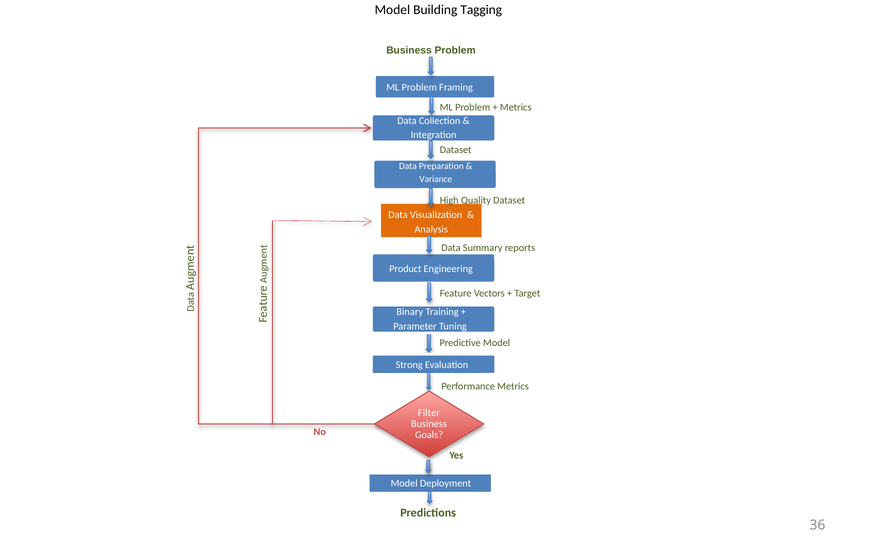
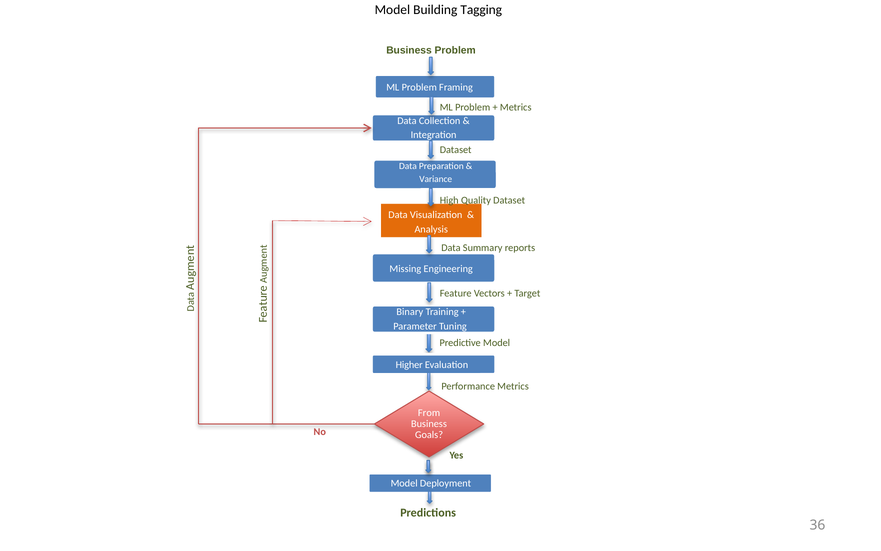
Product: Product -> Missing
Strong: Strong -> Higher
Filter: Filter -> From
